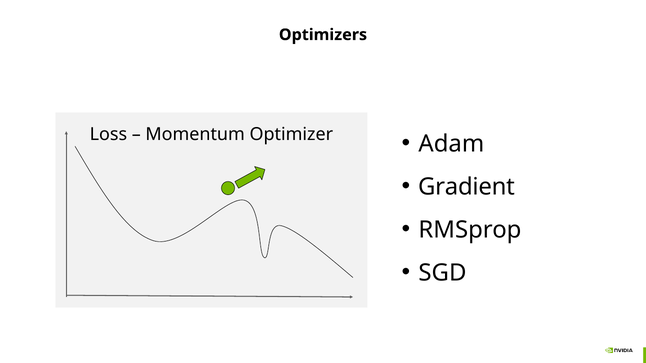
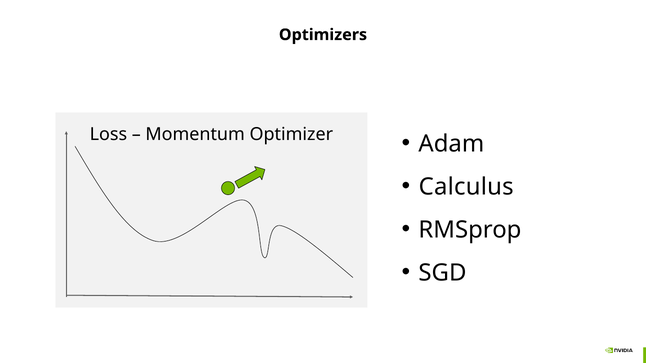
Gradient: Gradient -> Calculus
